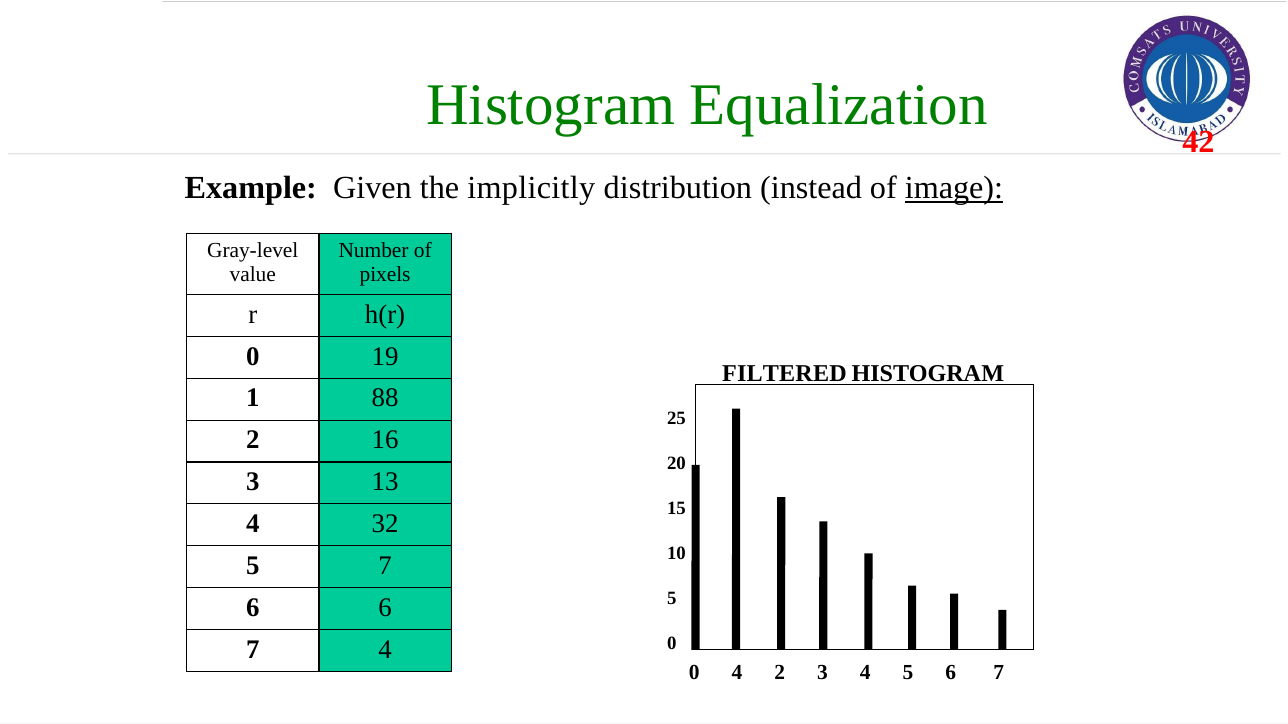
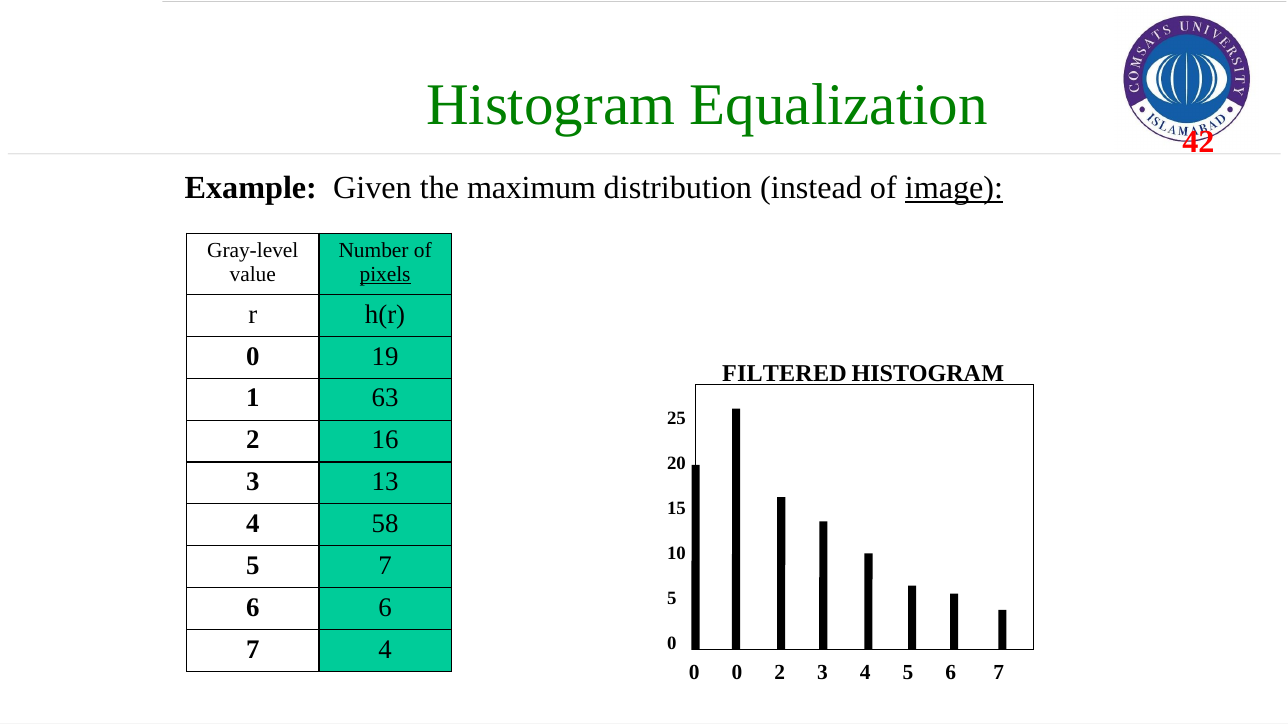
implicitly: implicitly -> maximum
pixels underline: none -> present
88: 88 -> 63
32: 32 -> 58
0 4: 4 -> 0
